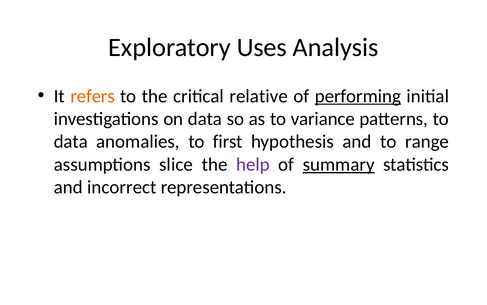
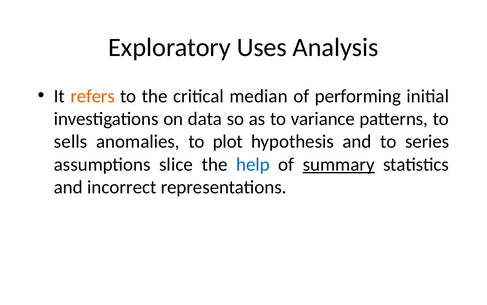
relative: relative -> median
performing underline: present -> none
data at (71, 141): data -> sells
first: first -> plot
range: range -> series
help colour: purple -> blue
